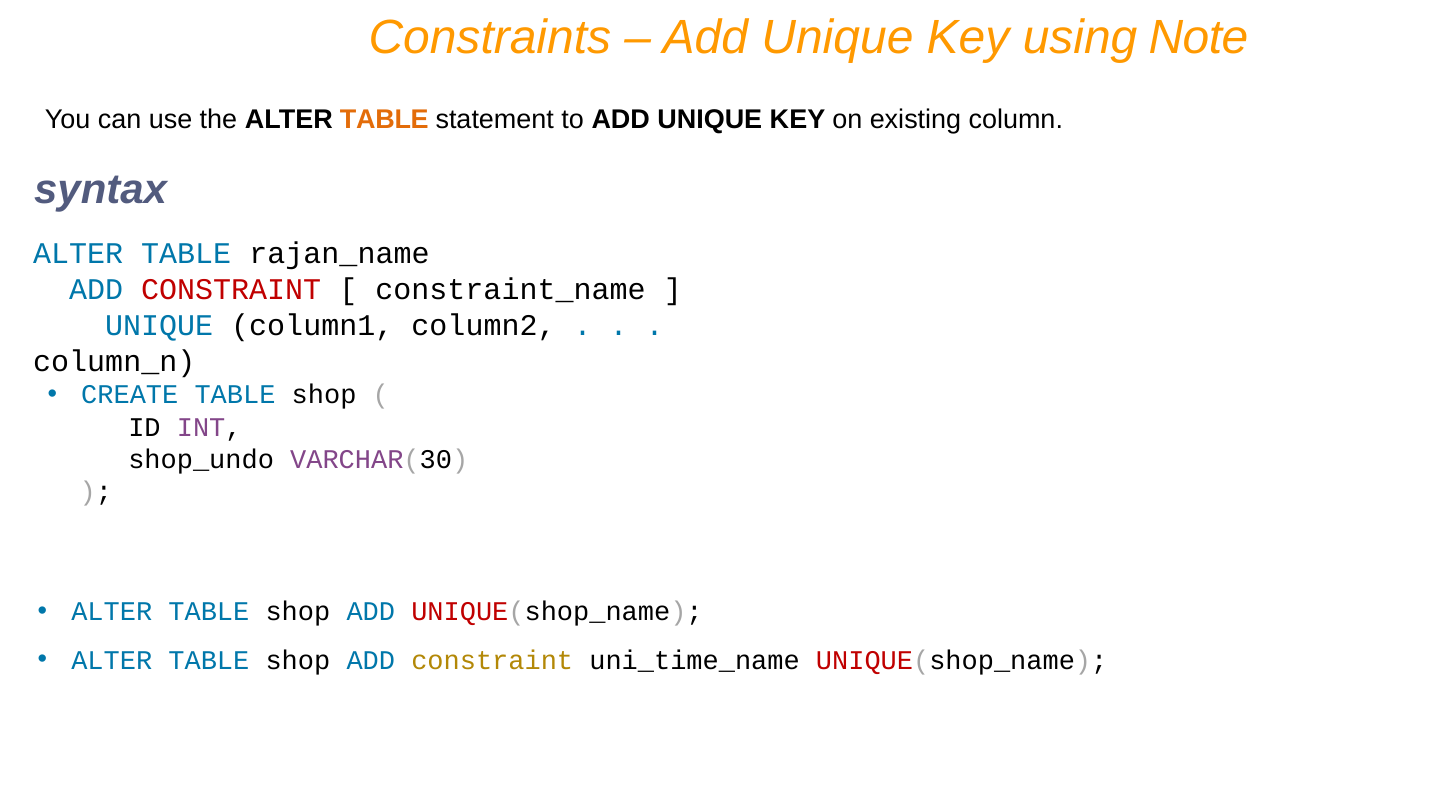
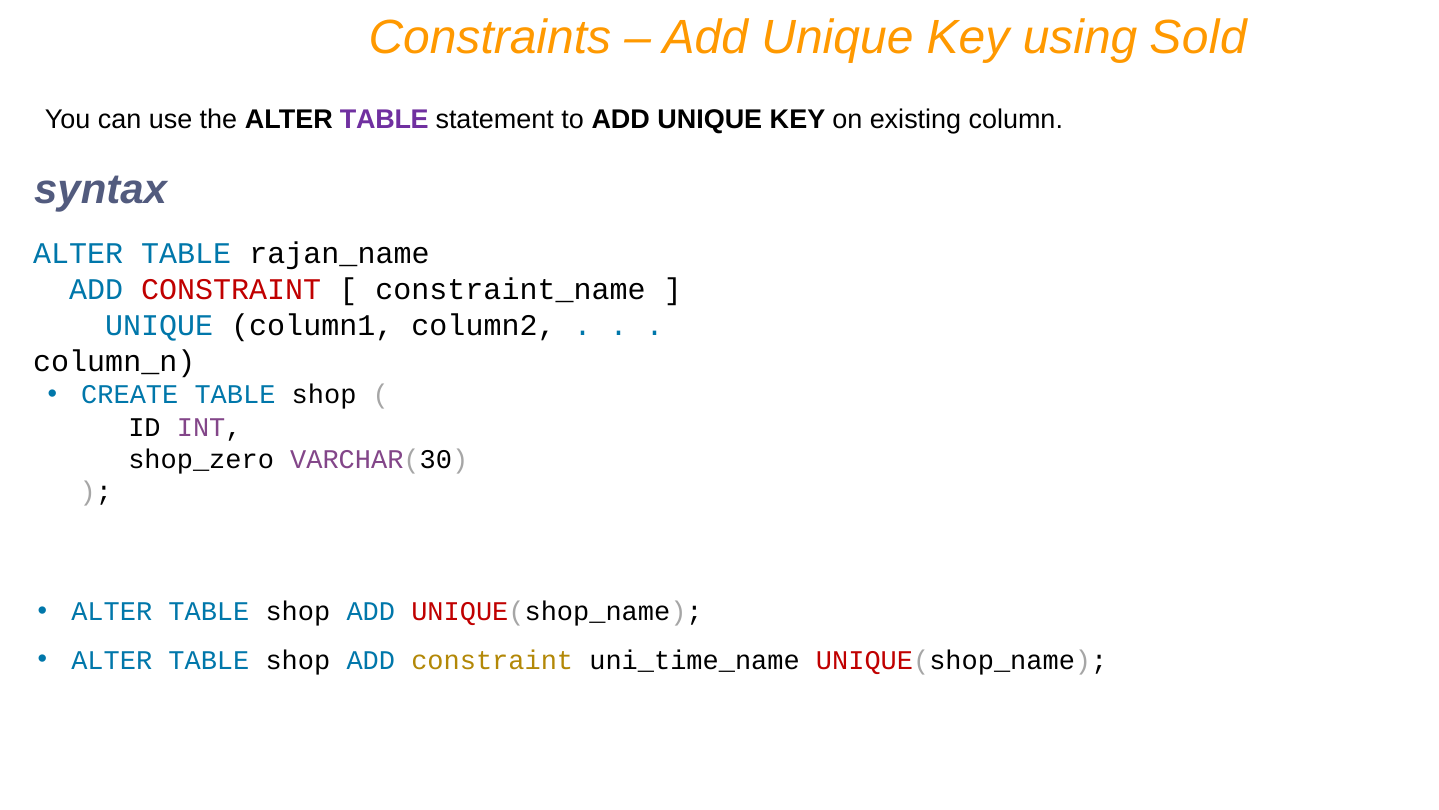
Note: Note -> Sold
TABLE at (384, 120) colour: orange -> purple
shop_undo: shop_undo -> shop_zero
